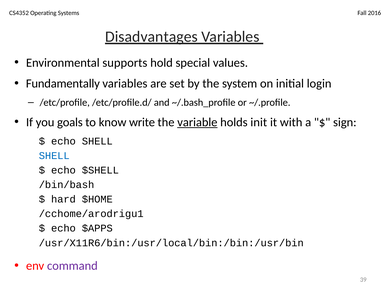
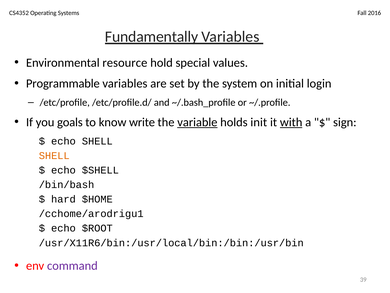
Disadvantages: Disadvantages -> Fundamentally
supports: supports -> resource
Fundamentally: Fundamentally -> Programmable
with underline: none -> present
SHELL at (54, 155) colour: blue -> orange
$APPS: $APPS -> $ROOT
